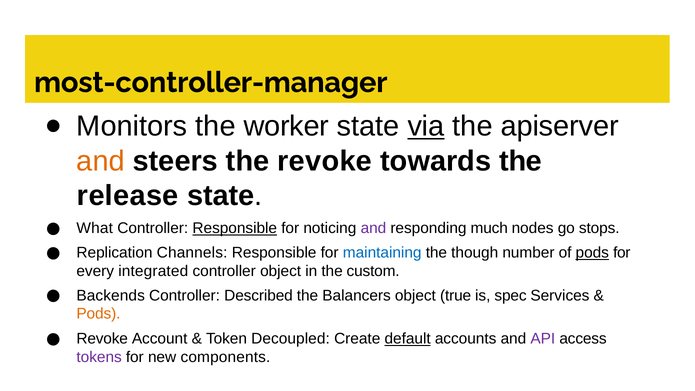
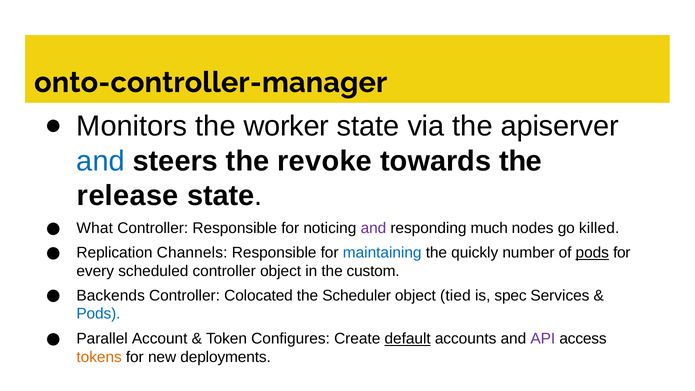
most-controller-manager: most-controller-manager -> onto-controller-manager
via underline: present -> none
and at (101, 161) colour: orange -> blue
Responsible at (235, 228) underline: present -> none
stops: stops -> killed
though: though -> quickly
integrated: integrated -> scheduled
Described: Described -> Colocated
Balancers: Balancers -> Scheduler
true: true -> tied
Pods at (98, 314) colour: orange -> blue
Revoke at (102, 339): Revoke -> Parallel
Decoupled: Decoupled -> Configures
tokens colour: purple -> orange
components: components -> deployments
